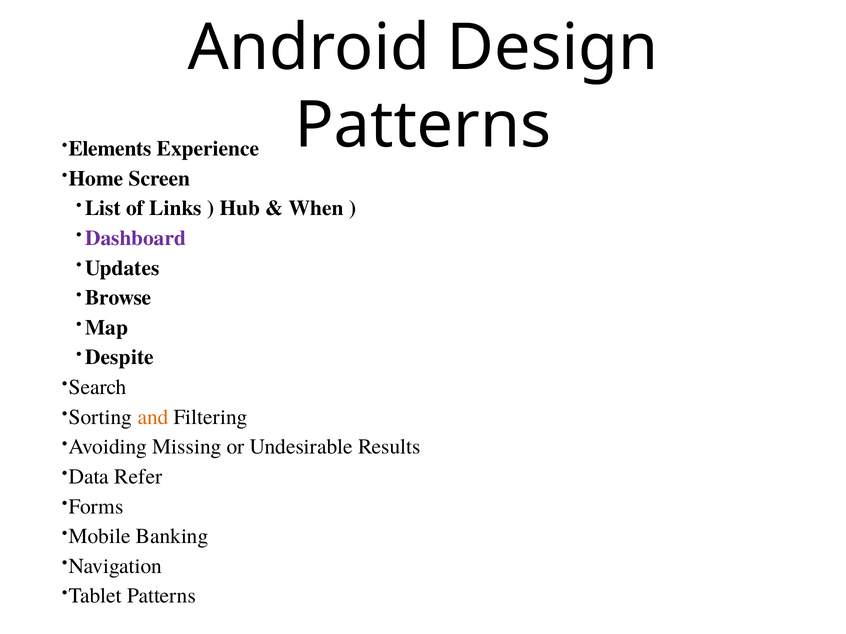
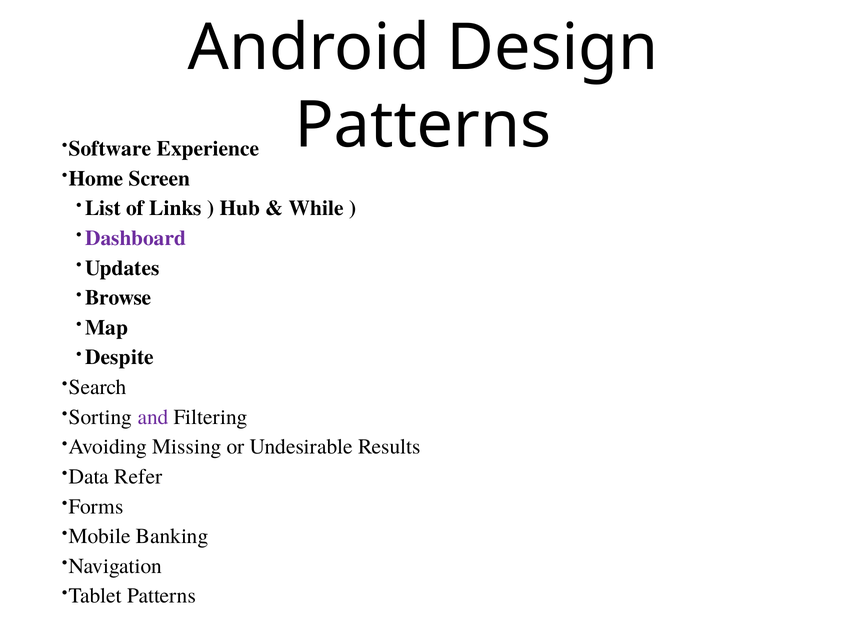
Elements: Elements -> Software
When: When -> While
and colour: orange -> purple
